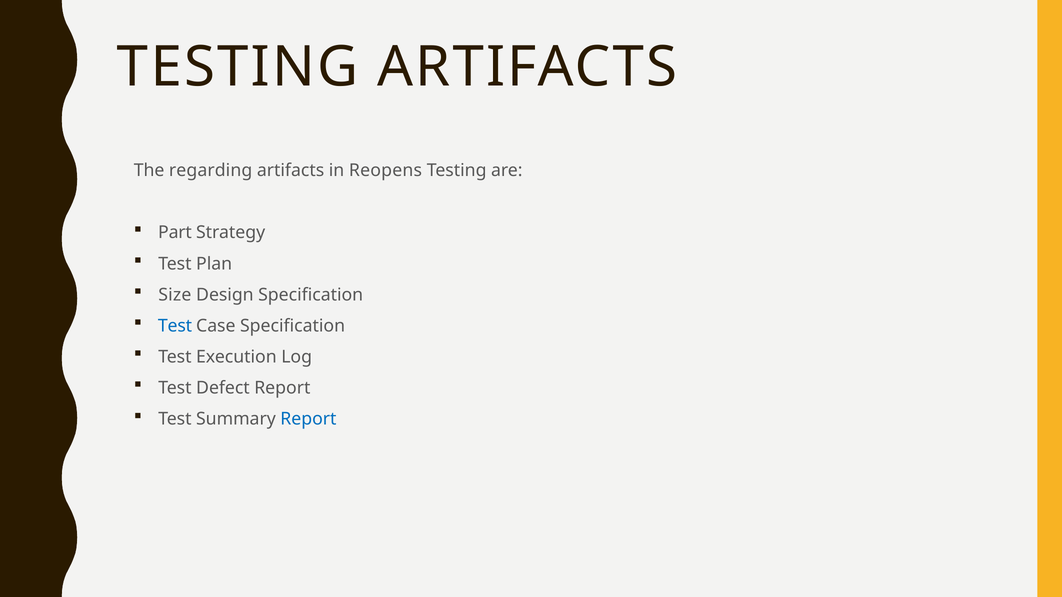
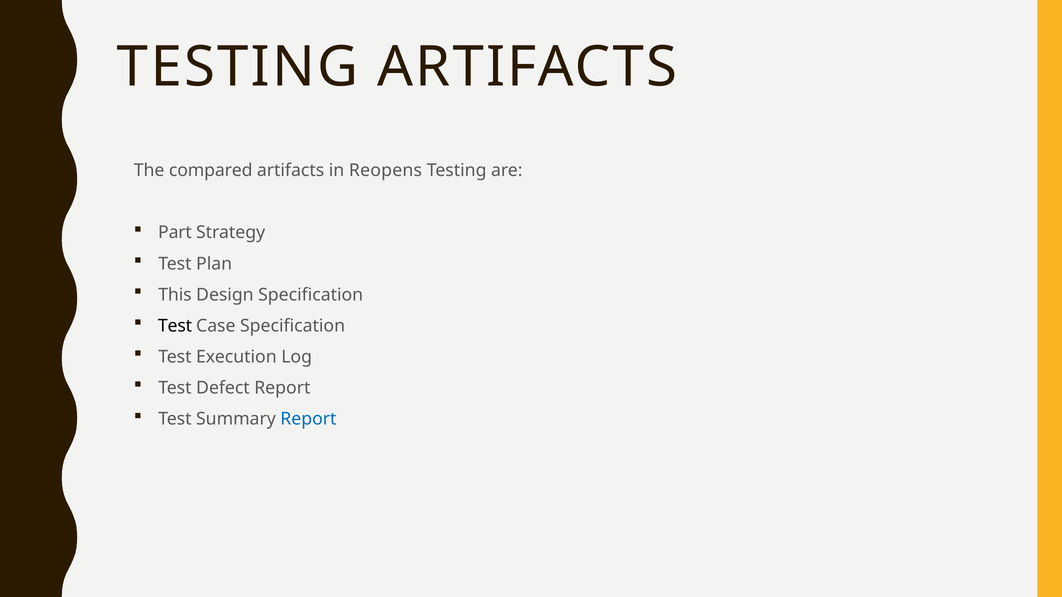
regarding: regarding -> compared
Size: Size -> This
Test at (175, 326) colour: blue -> black
